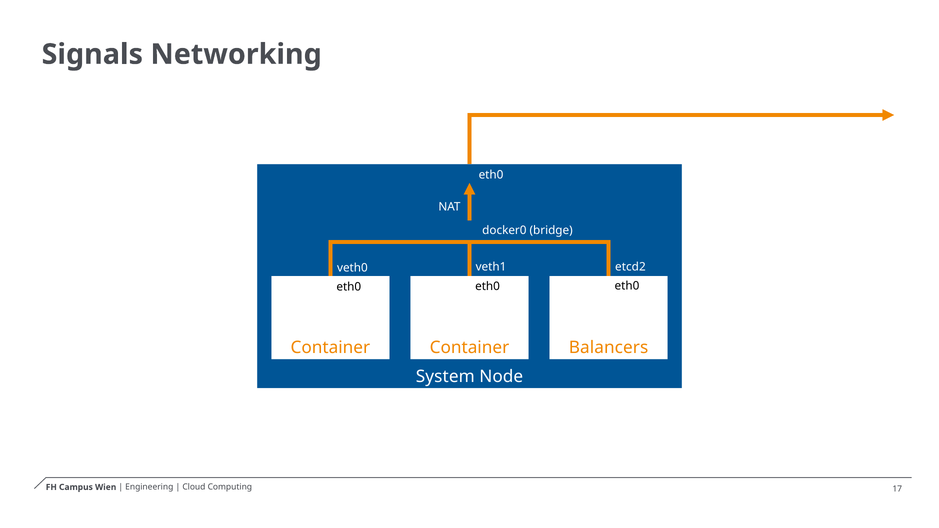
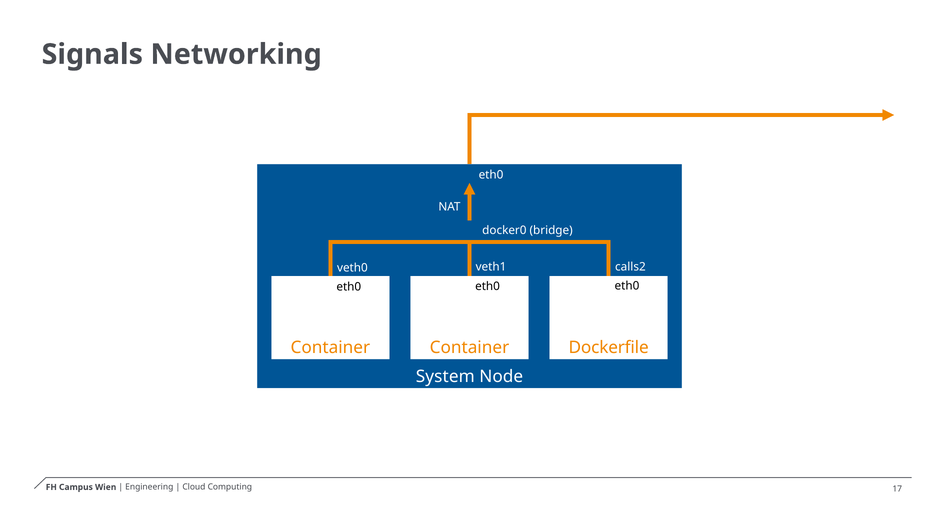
etcd2: etcd2 -> calls2
Balancers: Balancers -> Dockerfile
